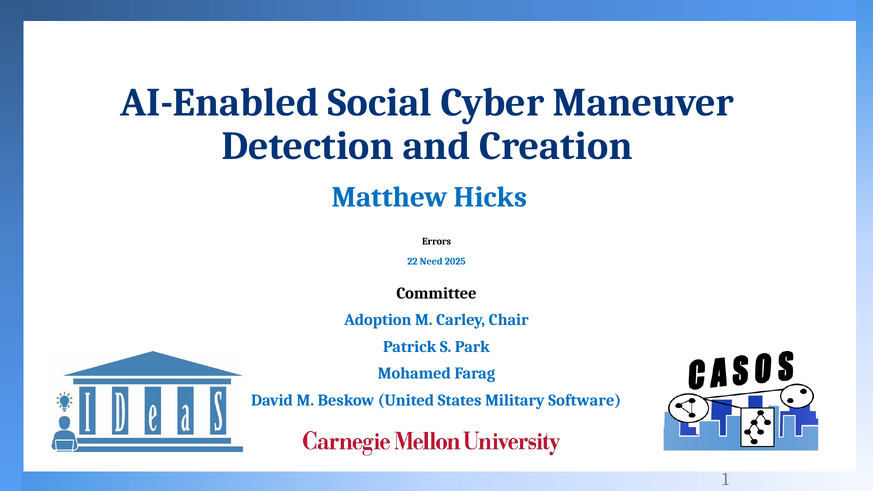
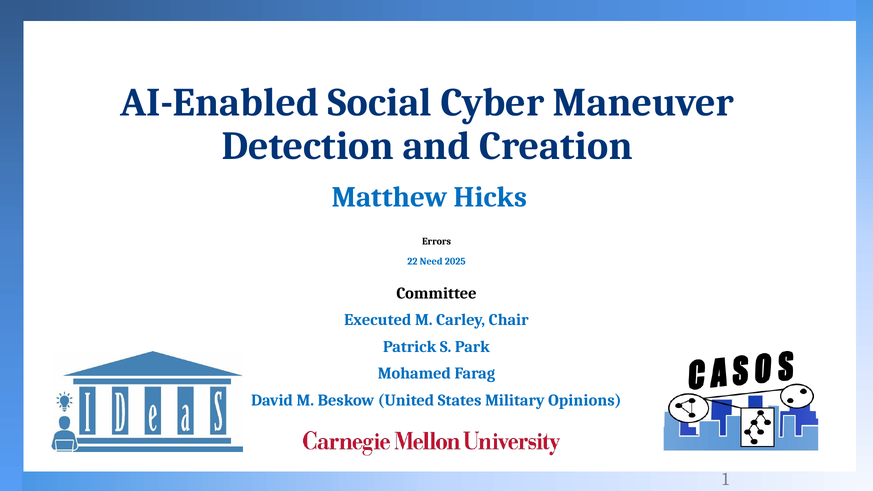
Adoption: Adoption -> Executed
Software: Software -> Opinions
